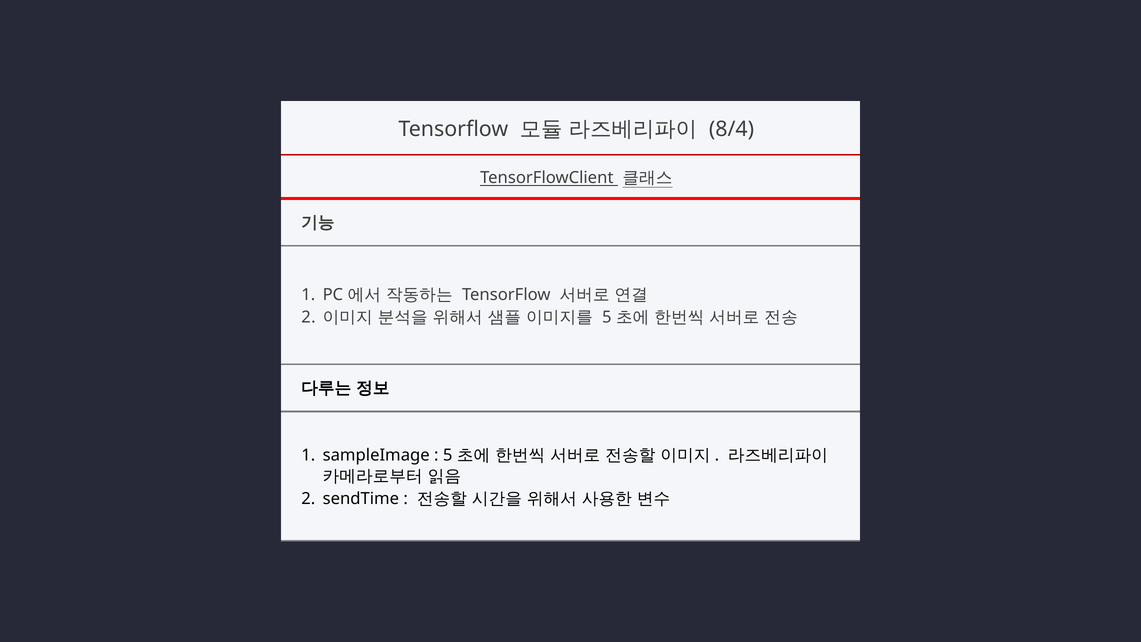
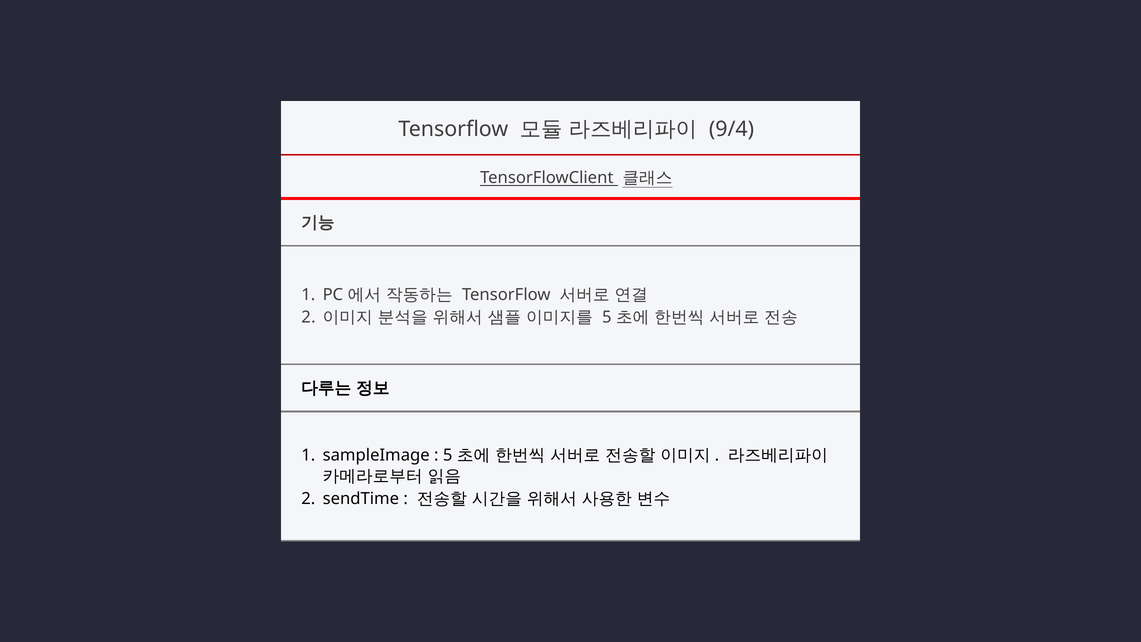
8/4: 8/4 -> 9/4
